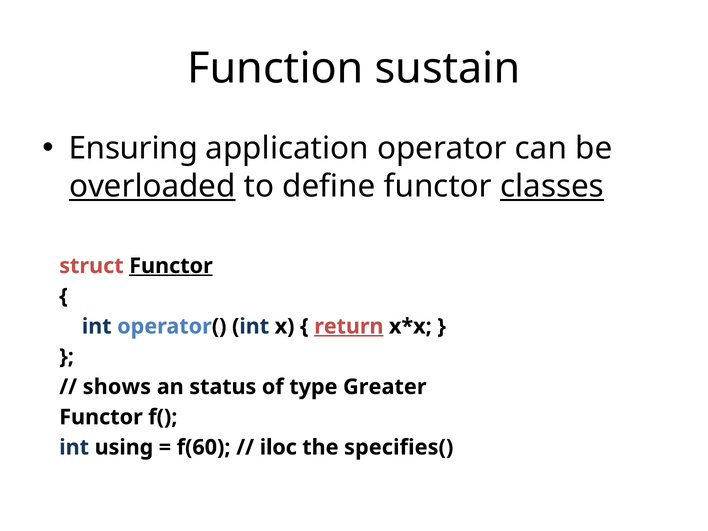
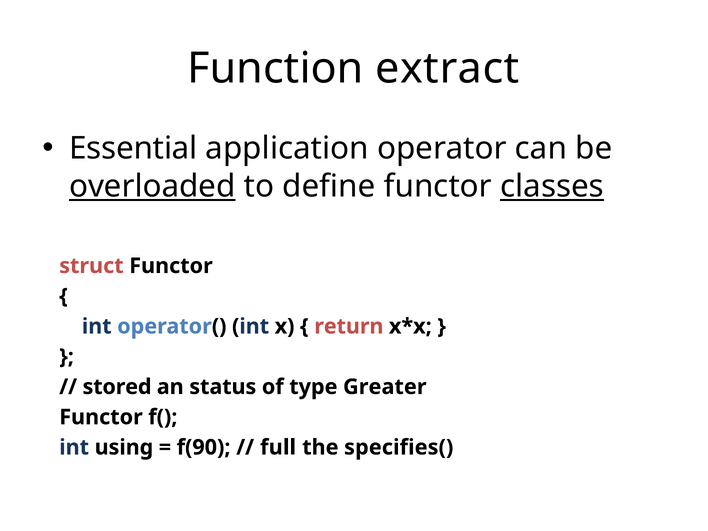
sustain: sustain -> extract
Ensuring: Ensuring -> Essential
Functor at (171, 266) underline: present -> none
return underline: present -> none
shows: shows -> stored
f(60: f(60 -> f(90
iloc: iloc -> full
